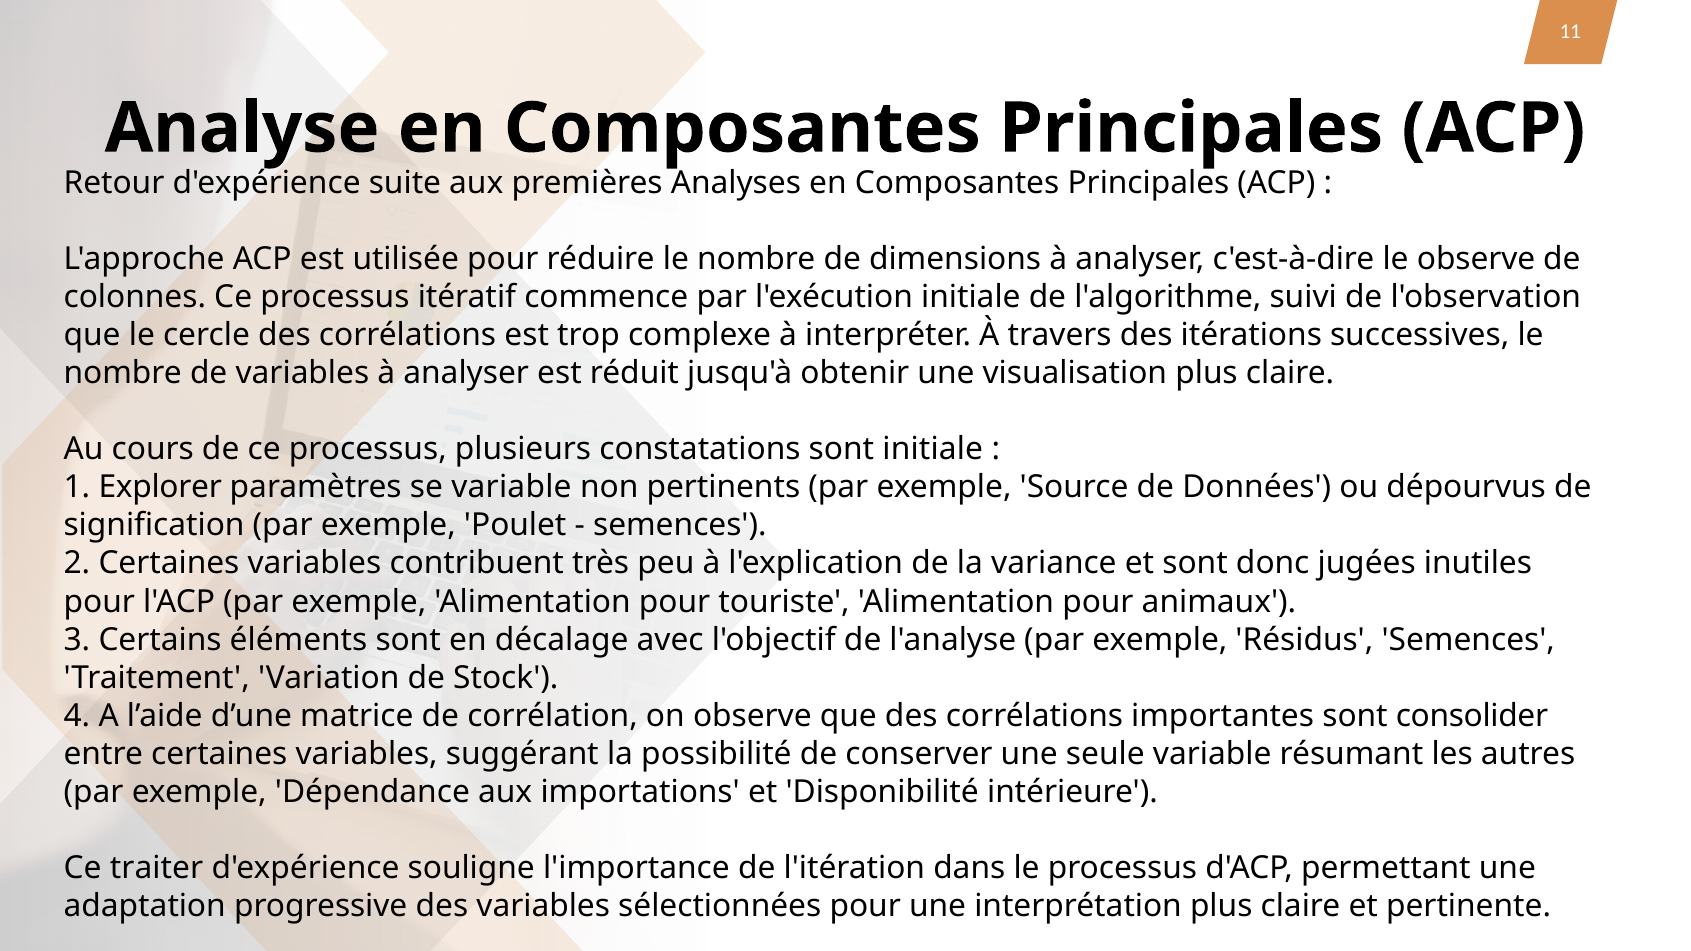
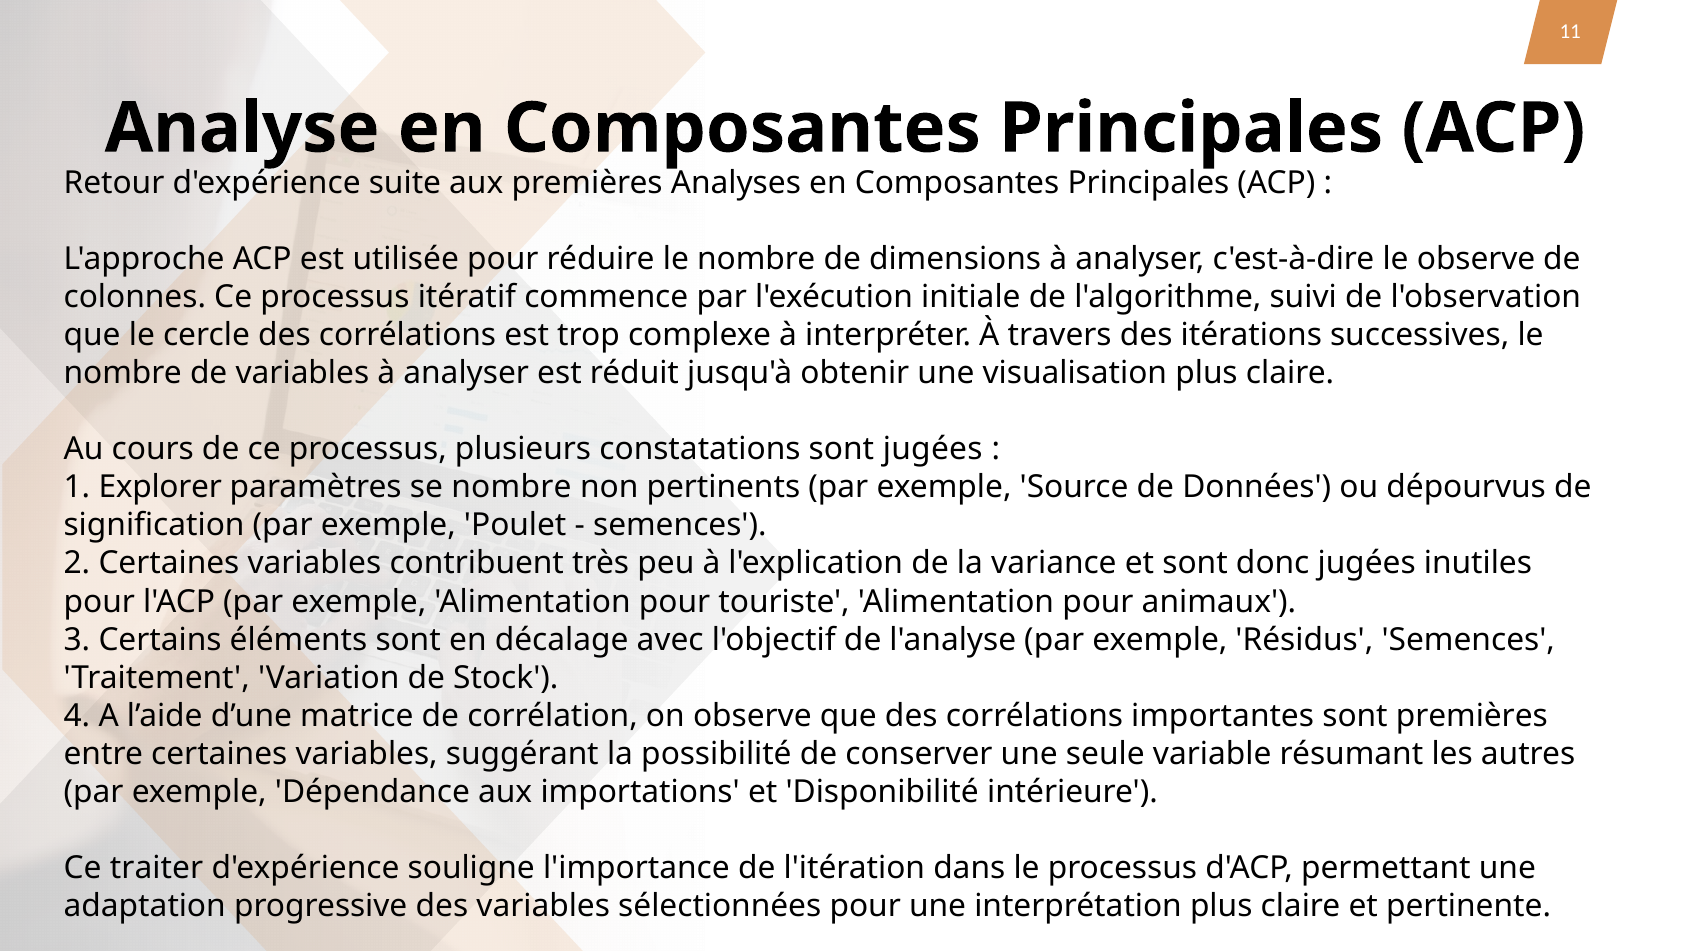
sont initiale: initiale -> jugées
se variable: variable -> nombre
sont consolider: consolider -> premières
